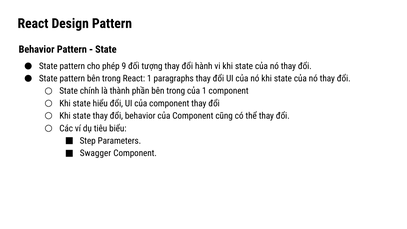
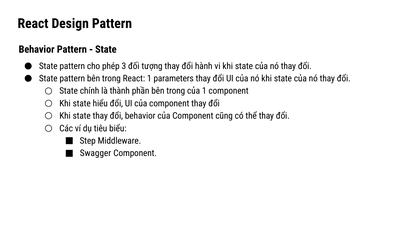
9: 9 -> 3
paragraphs: paragraphs -> parameters
Parameters: Parameters -> Middleware
